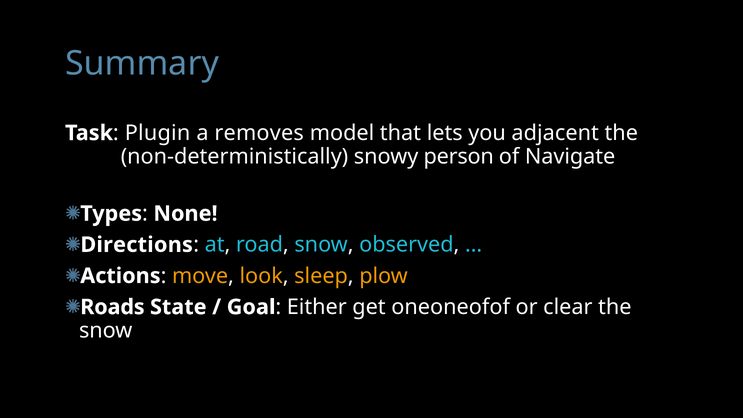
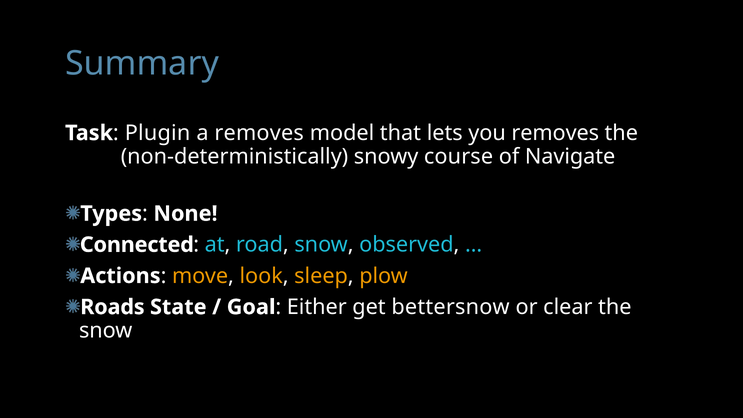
you adjacent: adjacent -> removes
person: person -> course
Directions: Directions -> Connected
oneoneofof: oneoneofof -> bettersnow
